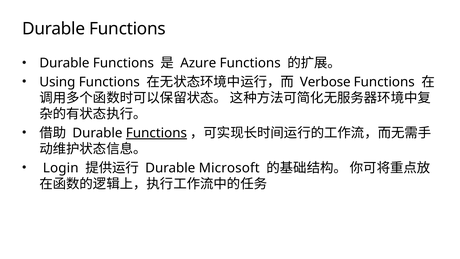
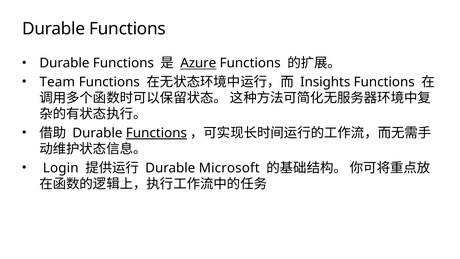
Azure underline: none -> present
Using: Using -> Team
Verbose: Verbose -> Insights
